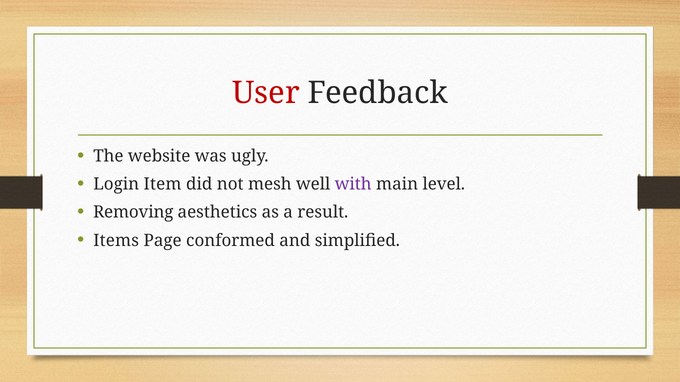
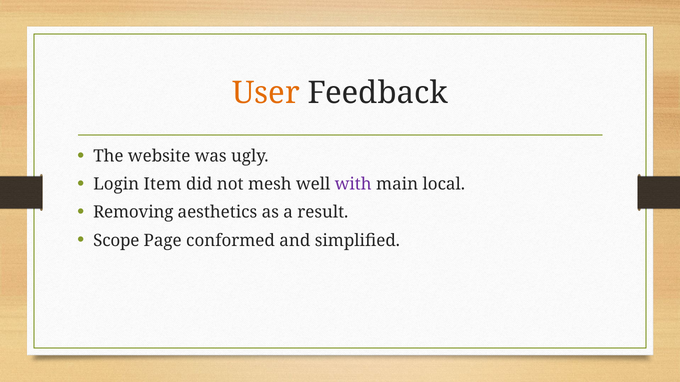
User colour: red -> orange
level: level -> local
Items: Items -> Scope
